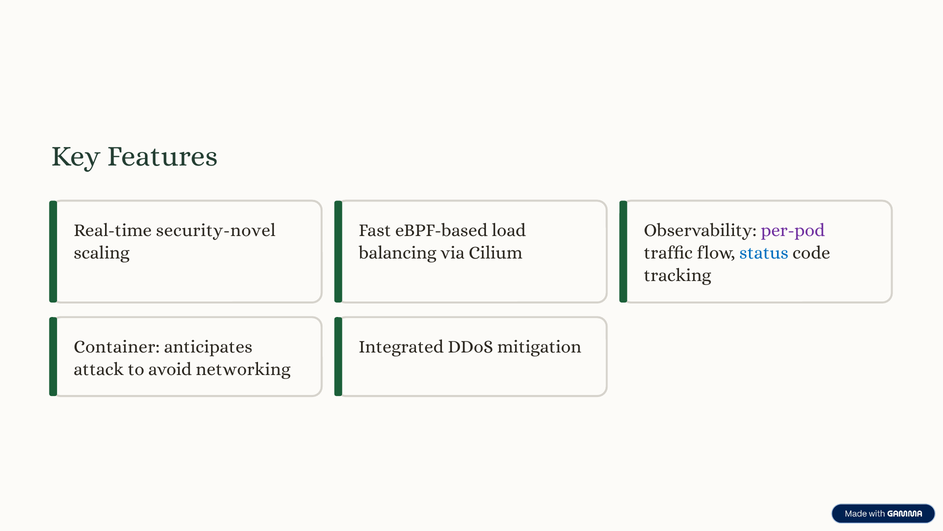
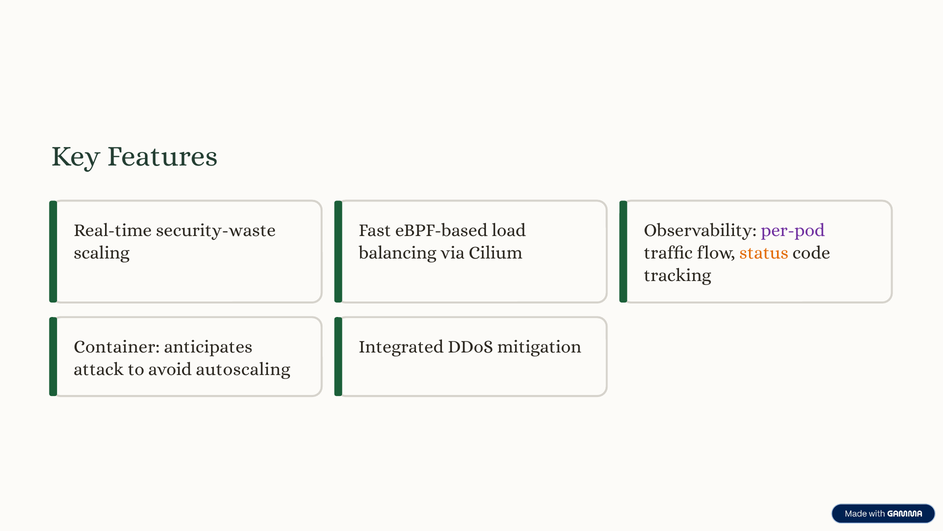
security-novel: security-novel -> security-waste
status colour: blue -> orange
networking: networking -> autoscaling
